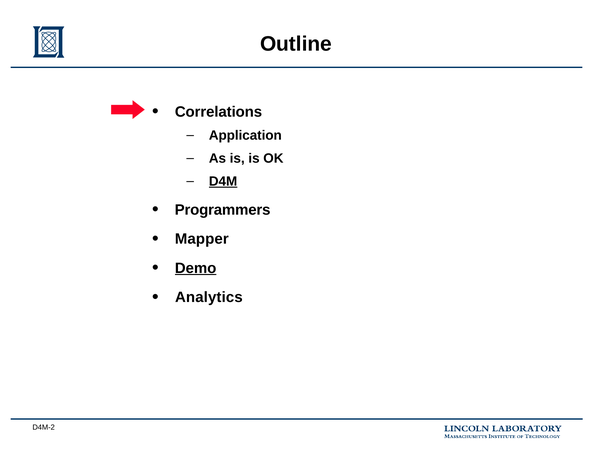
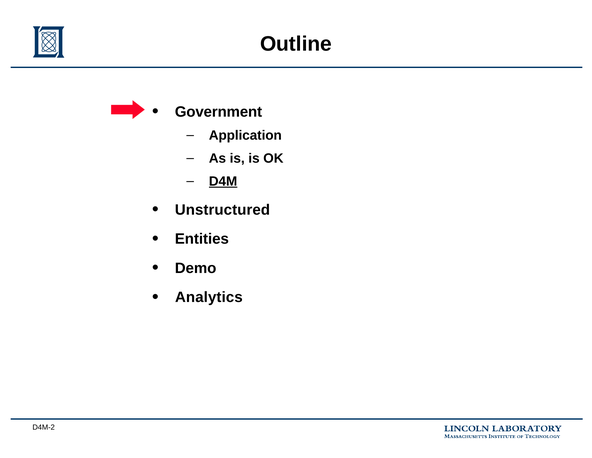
Correlations: Correlations -> Government
Programmers: Programmers -> Unstructured
Mapper: Mapper -> Entities
Demo underline: present -> none
